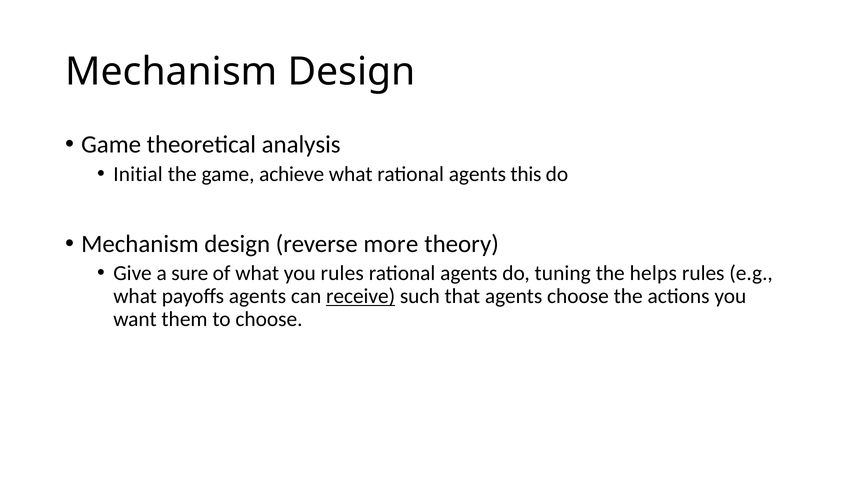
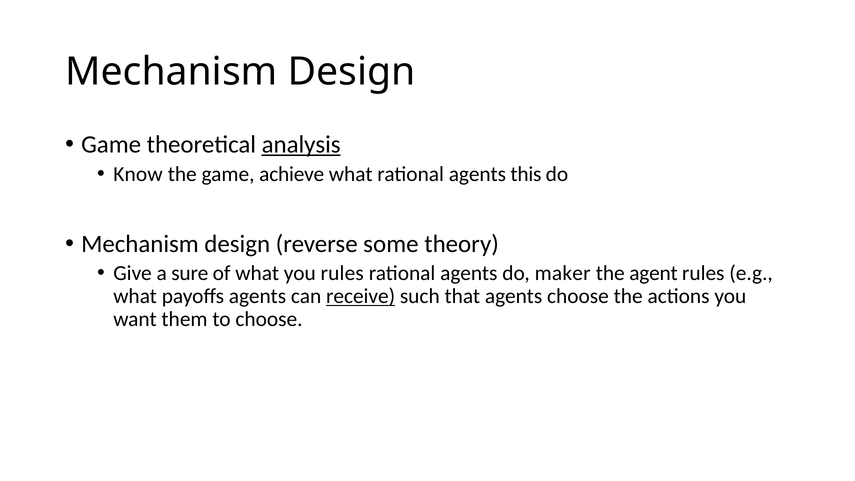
analysis underline: none -> present
Initial: Initial -> Know
more: more -> some
tuning: tuning -> maker
helps: helps -> agent
